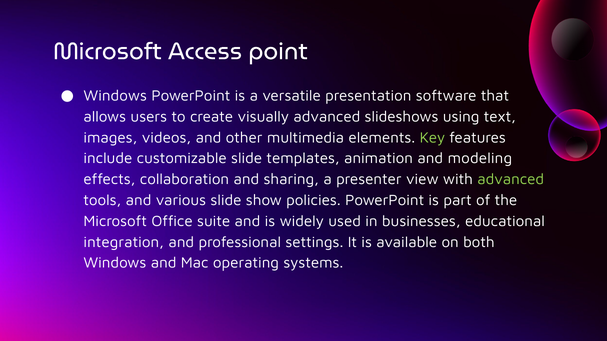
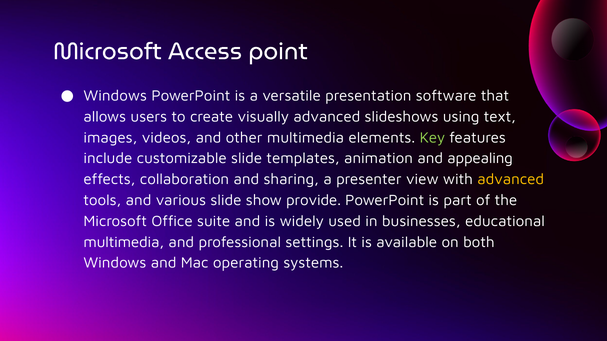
modeling: modeling -> appealing
advanced at (511, 180) colour: light green -> yellow
policies: policies -> provide
integration at (124, 242): integration -> multimedia
